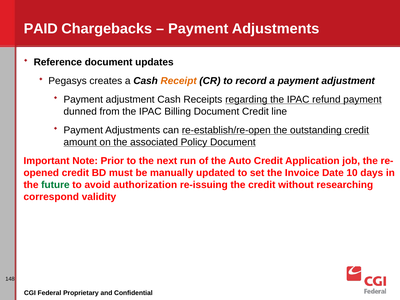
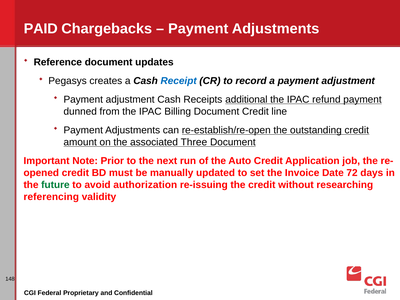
Receipt colour: orange -> blue
regarding: regarding -> additional
Policy: Policy -> Three
10: 10 -> 72
correspond: correspond -> referencing
